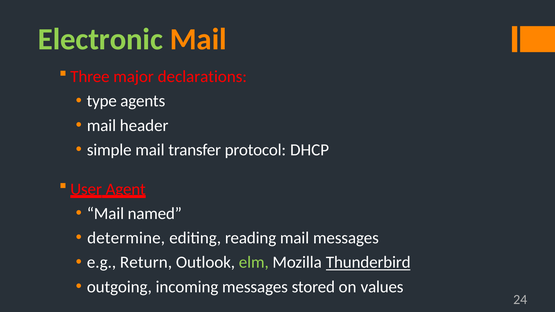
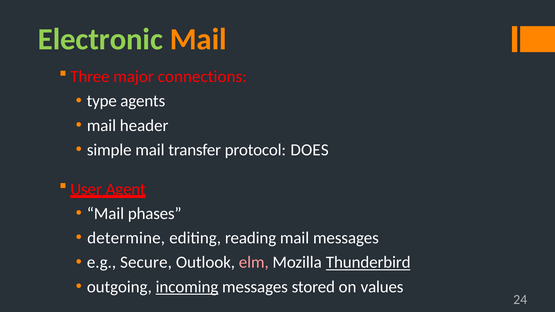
declarations: declarations -> connections
DHCP: DHCP -> DOES
named: named -> phases
Return: Return -> Secure
elm colour: light green -> pink
incoming underline: none -> present
